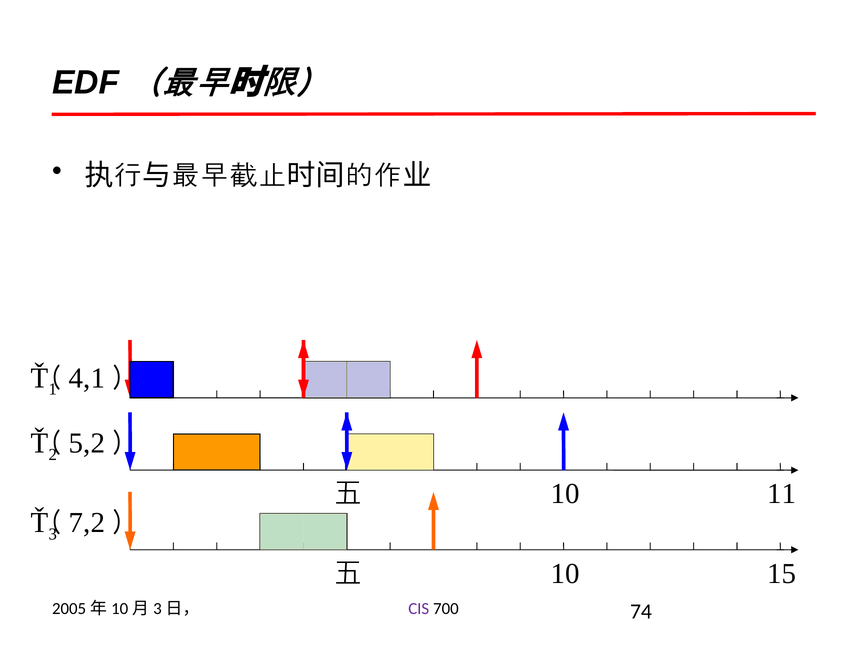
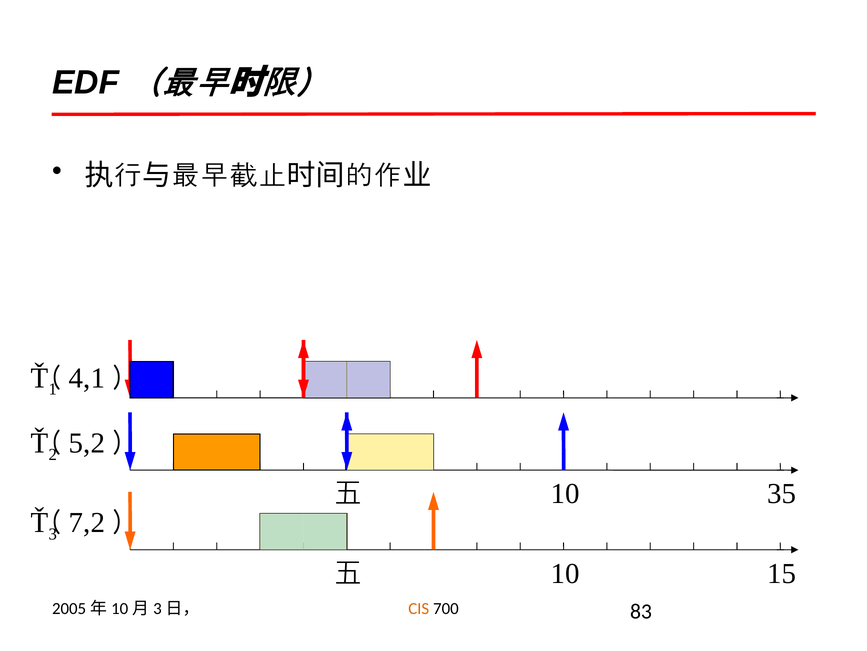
11: 11 -> 35
CIS colour: purple -> orange
74: 74 -> 83
